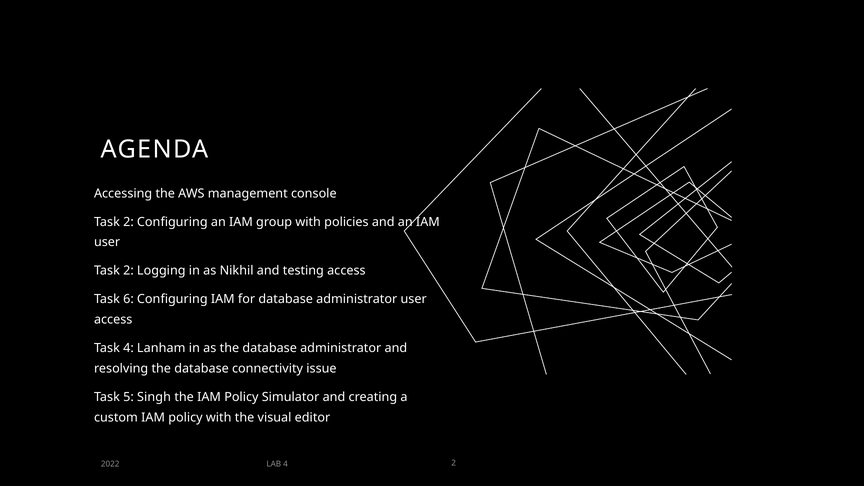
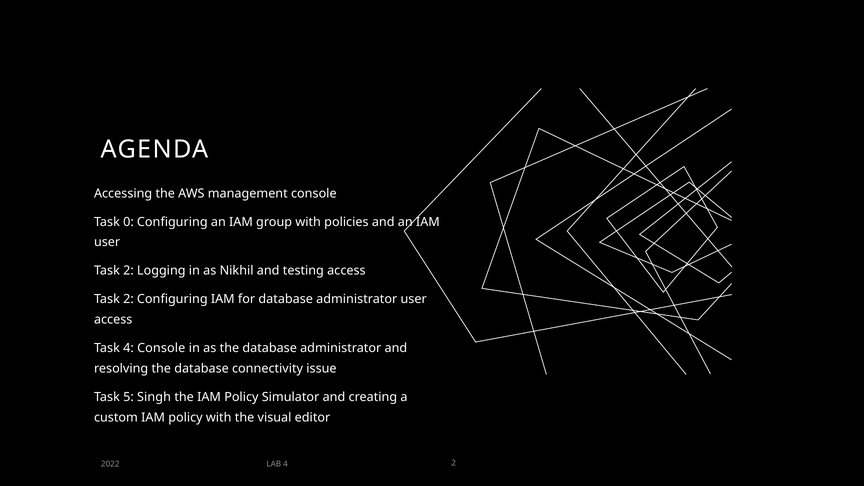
2 at (128, 222): 2 -> 0
6 at (128, 299): 6 -> 2
4 Lanham: Lanham -> Console
